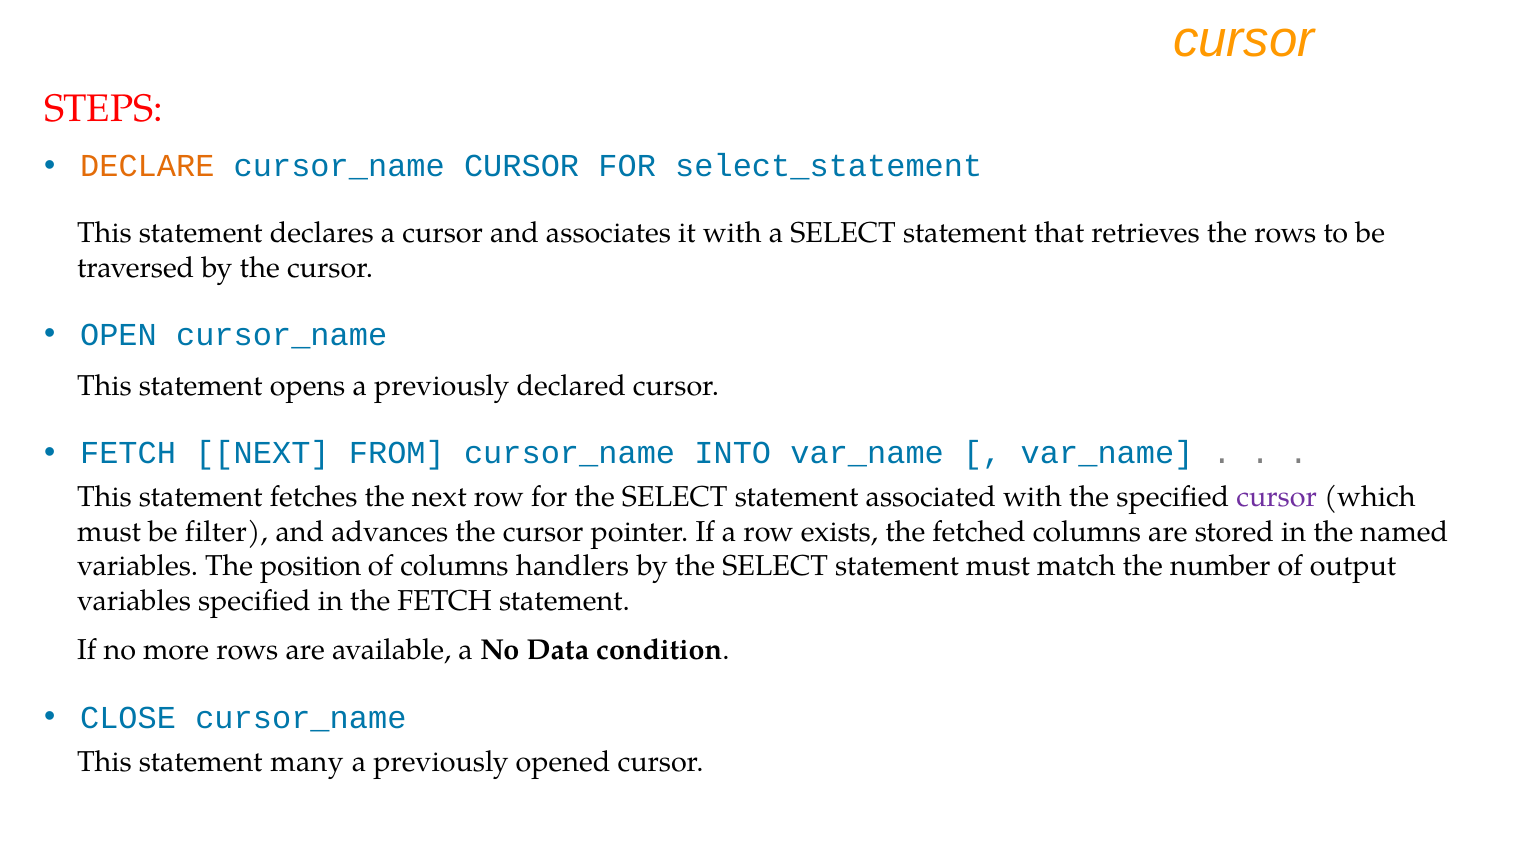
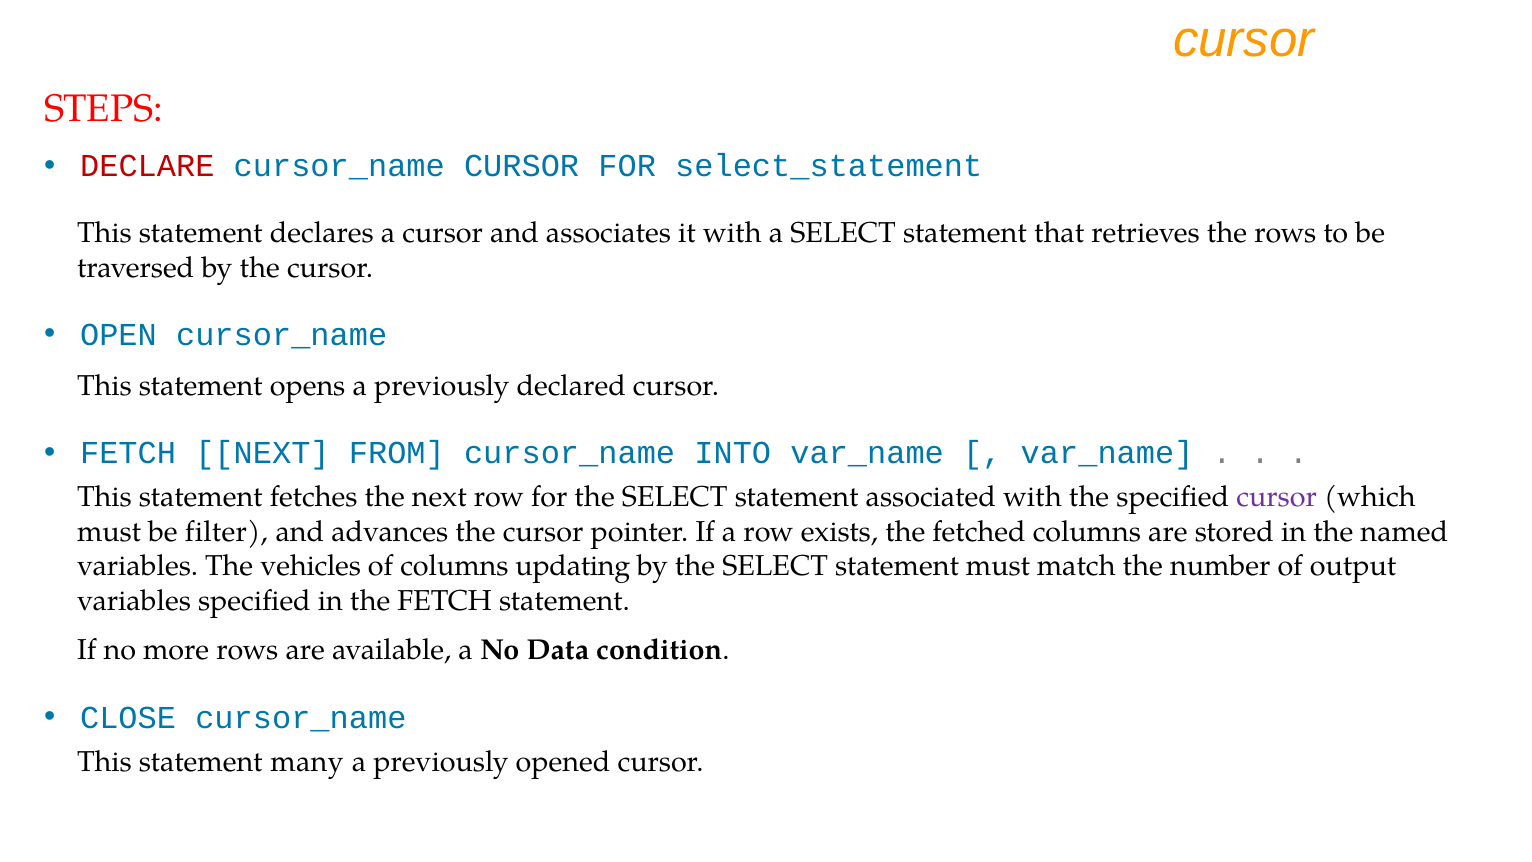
DECLARE colour: orange -> red
position: position -> vehicles
handlers: handlers -> updating
